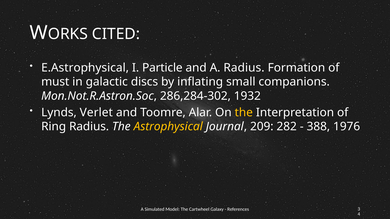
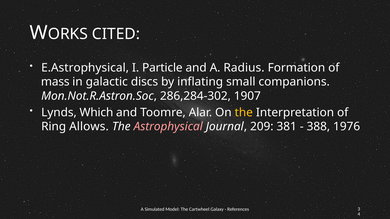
must: must -> mass
1932: 1932 -> 1907
Verlet: Verlet -> Which
Ring Radius: Radius -> Allows
Astrophysical colour: yellow -> pink
282: 282 -> 381
